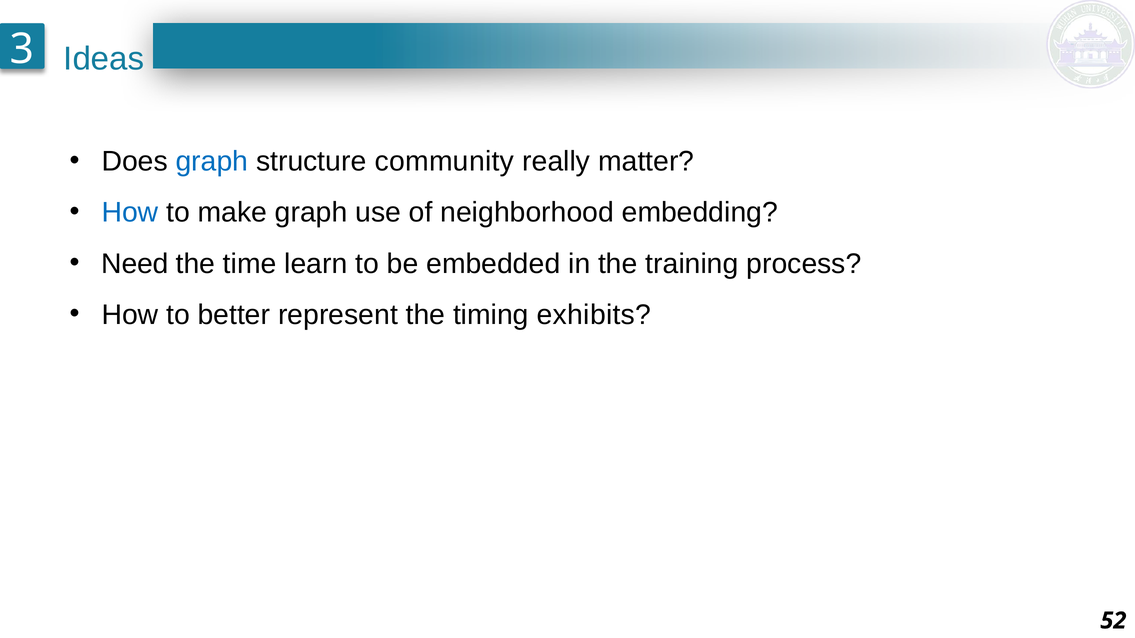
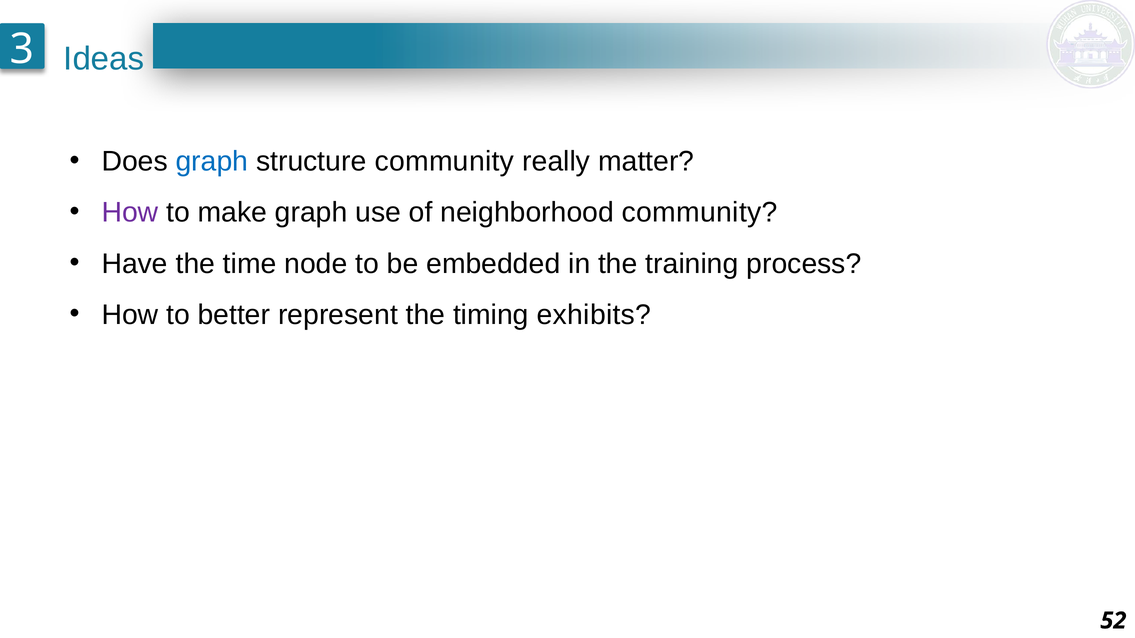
How at (130, 213) colour: blue -> purple
neighborhood embedding: embedding -> community
Need: Need -> Have
learn: learn -> node
